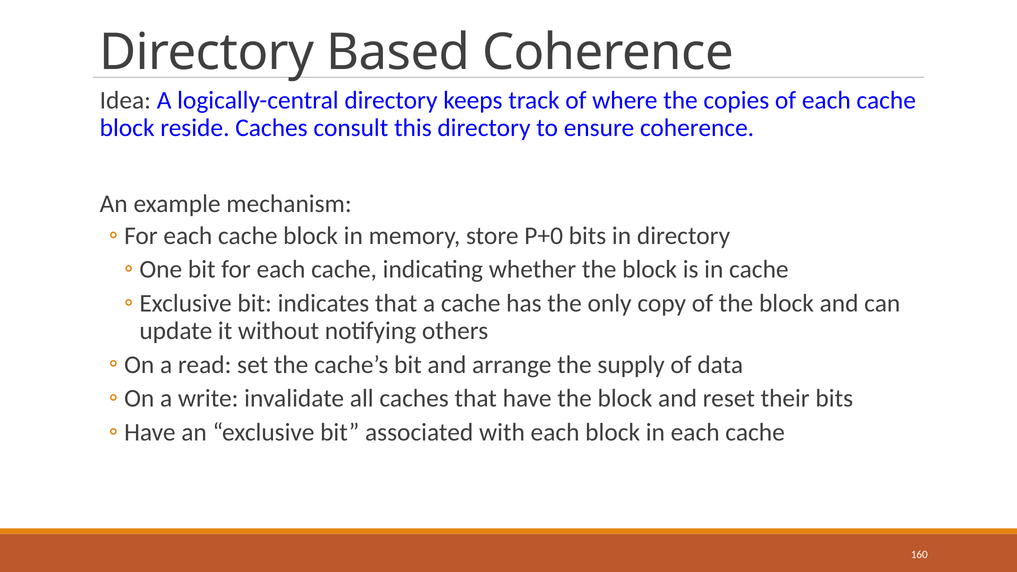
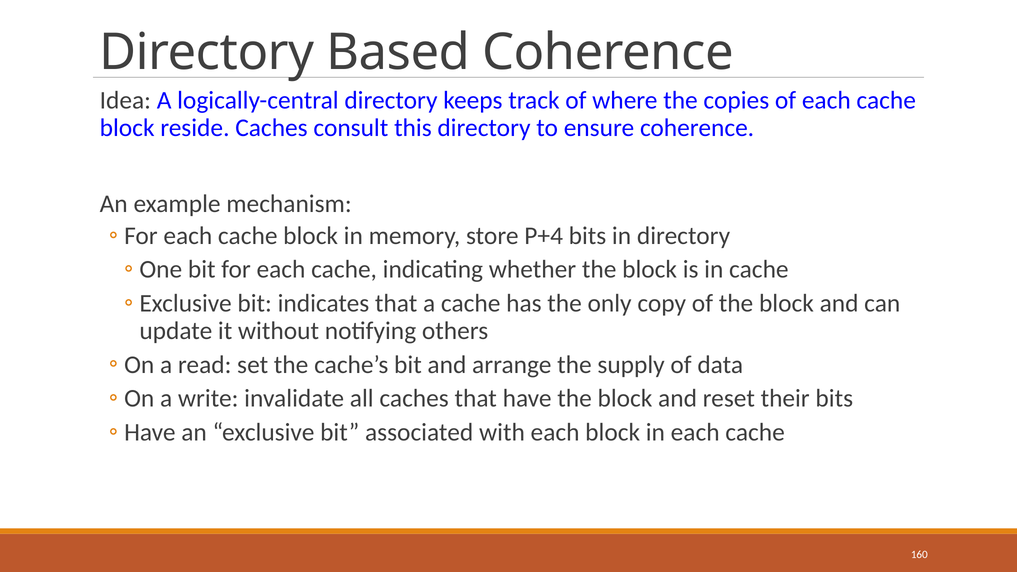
P+0: P+0 -> P+4
